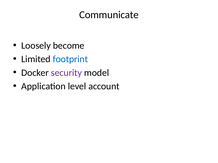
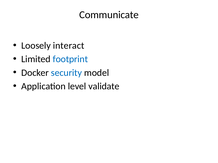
become: become -> interact
security colour: purple -> blue
account: account -> validate
